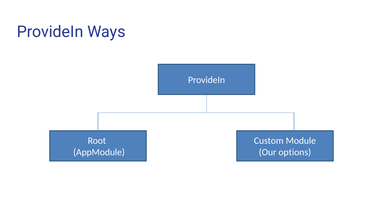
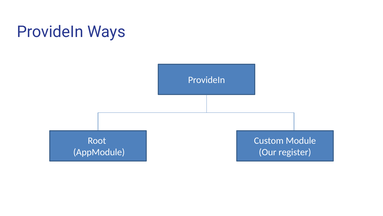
options: options -> register
